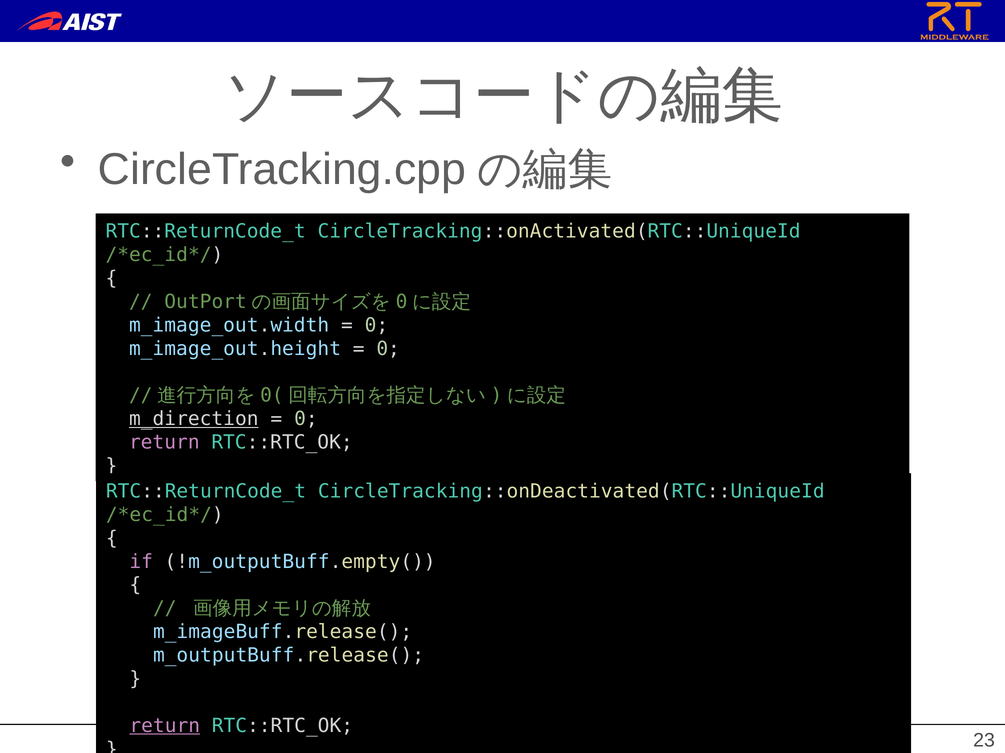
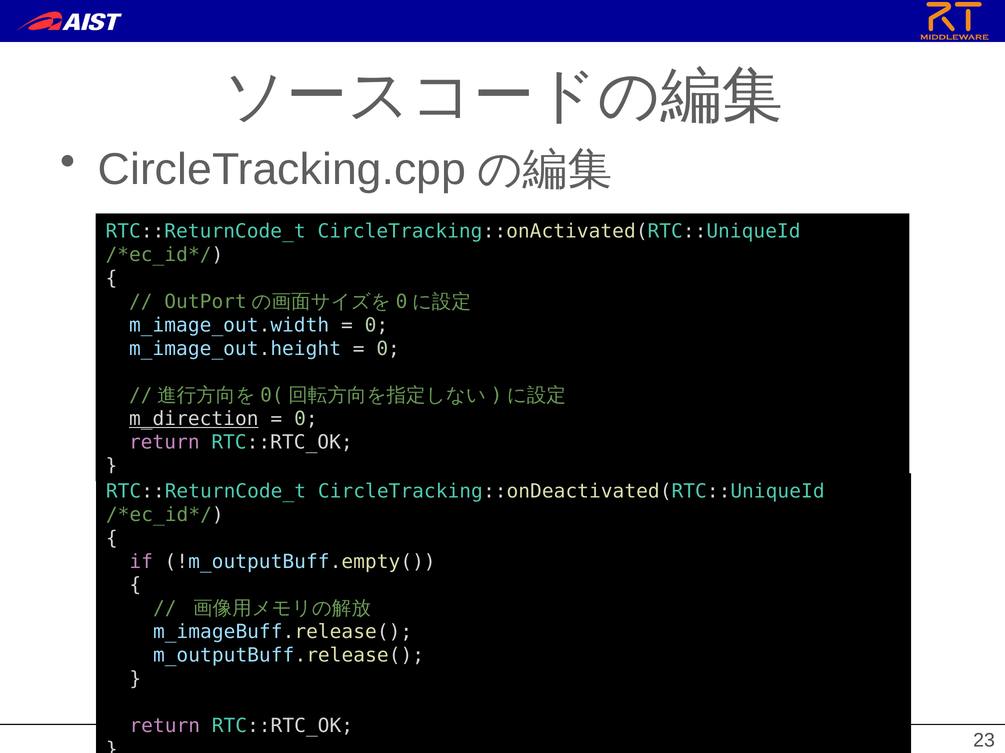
return at (165, 726) underline: present -> none
